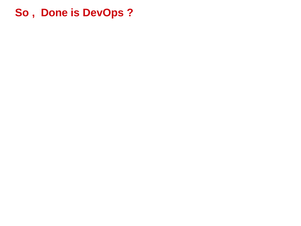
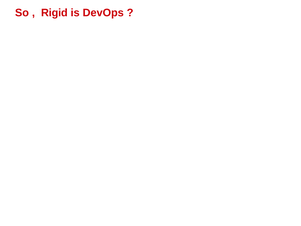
Done: Done -> Rigid
